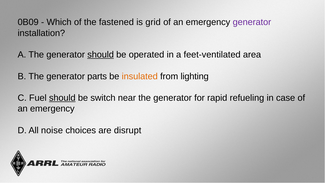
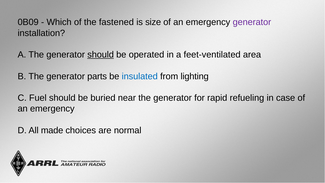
grid: grid -> size
insulated colour: orange -> blue
should at (62, 98) underline: present -> none
switch: switch -> buried
noise: noise -> made
disrupt: disrupt -> normal
